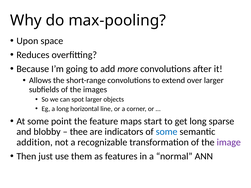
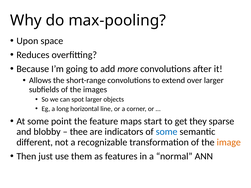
get long: long -> they
addition: addition -> different
image colour: purple -> orange
